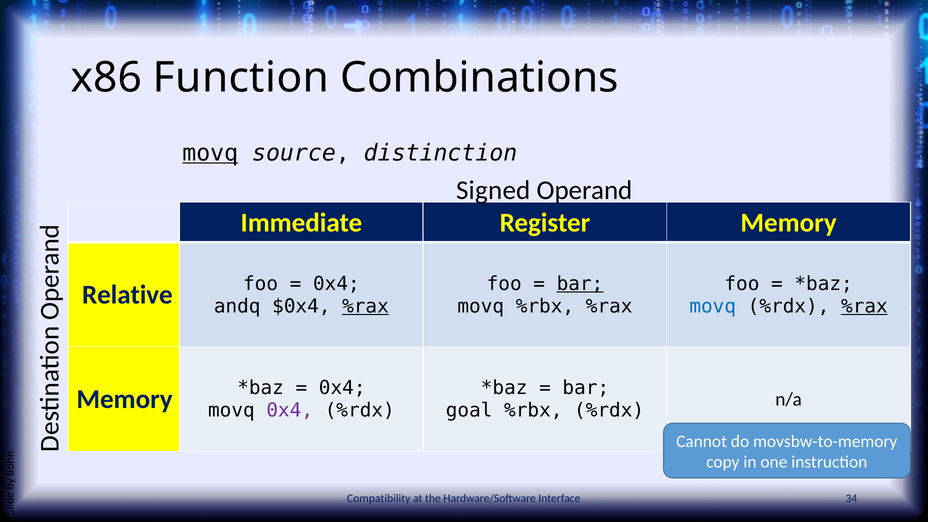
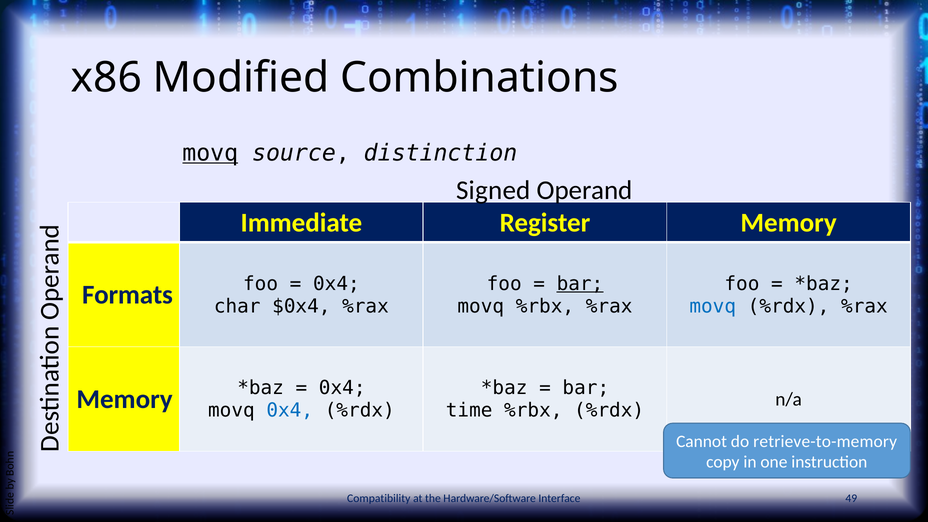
Function: Function -> Modified
Relative: Relative -> Formats
andq: andq -> char
%rax at (365, 306) underline: present -> none
%rax at (864, 306) underline: present -> none
0x4 at (290, 411) colour: purple -> blue
goal: goal -> time
movsbw-to-memory: movsbw-to-memory -> retrieve-to-memory
34: 34 -> 49
